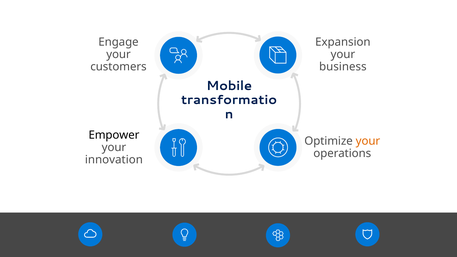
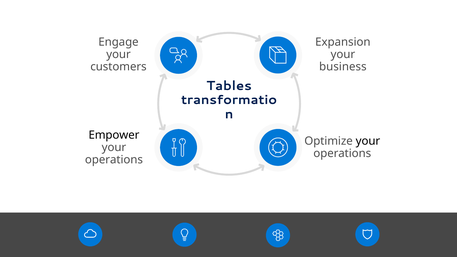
Mobile: Mobile -> Tables
your at (368, 141) colour: orange -> black
innovation at (114, 160): innovation -> operations
